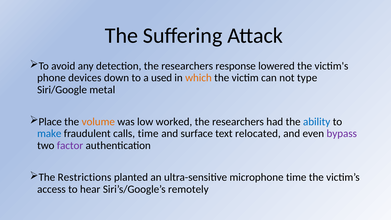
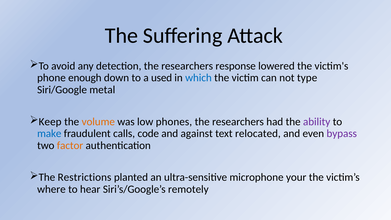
devices: devices -> enough
which colour: orange -> blue
Place: Place -> Keep
worked: worked -> phones
ability colour: blue -> purple
calls time: time -> code
surface: surface -> against
factor colour: purple -> orange
microphone time: time -> your
access: access -> where
